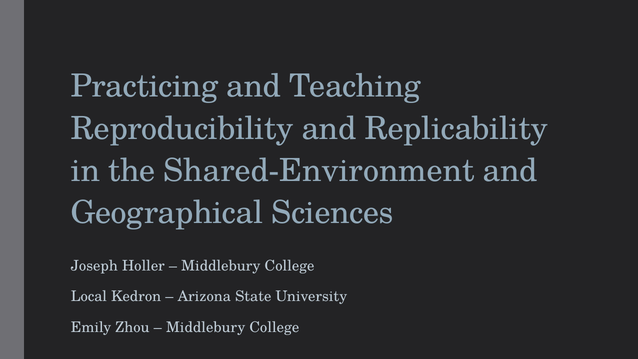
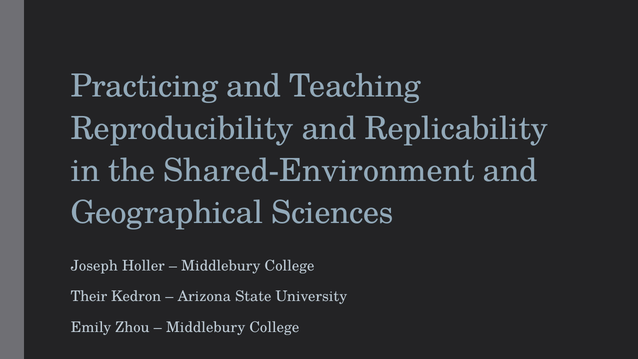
Local: Local -> Their
